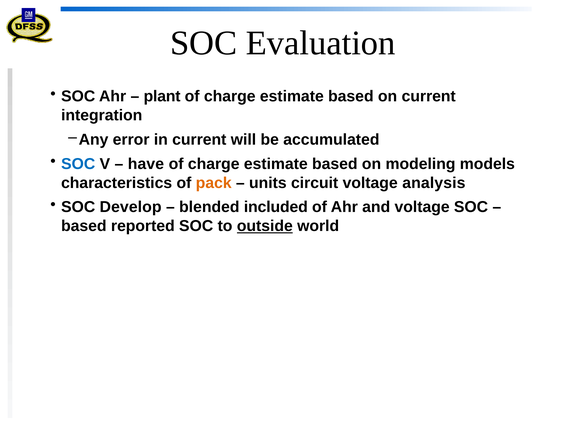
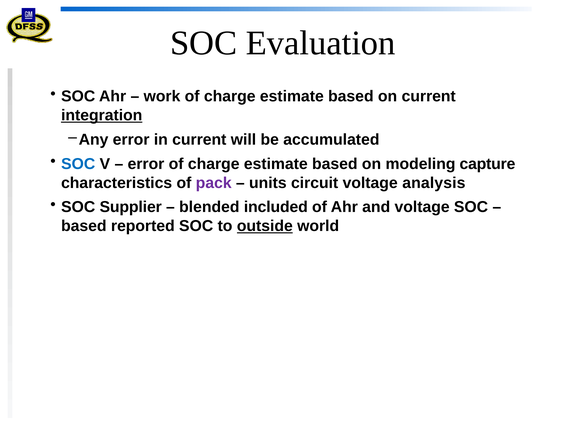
plant: plant -> work
integration underline: none -> present
have at (146, 164): have -> error
models: models -> capture
pack colour: orange -> purple
Develop: Develop -> Supplier
